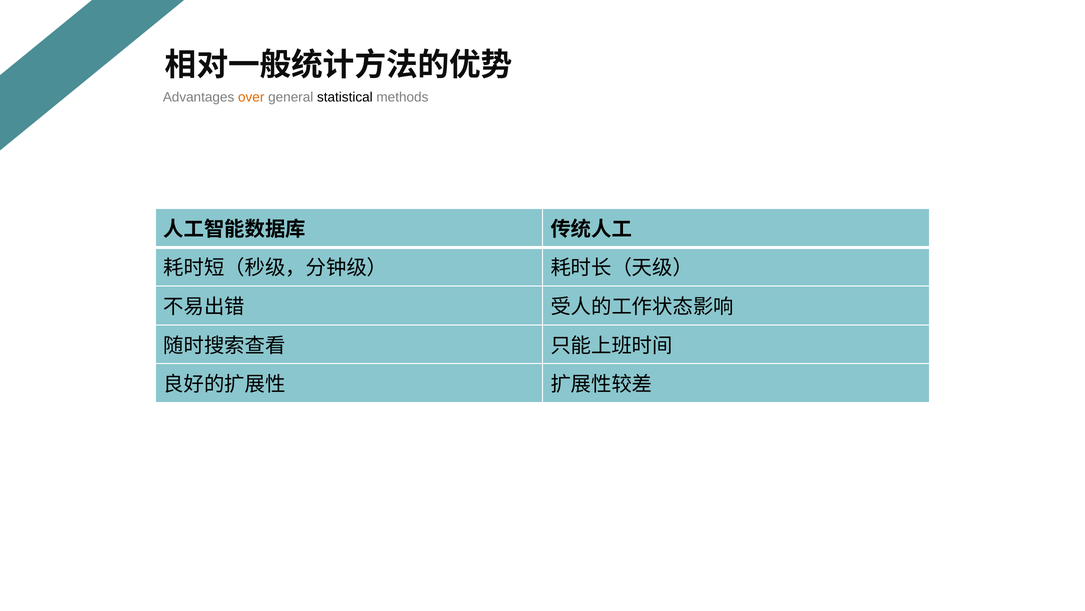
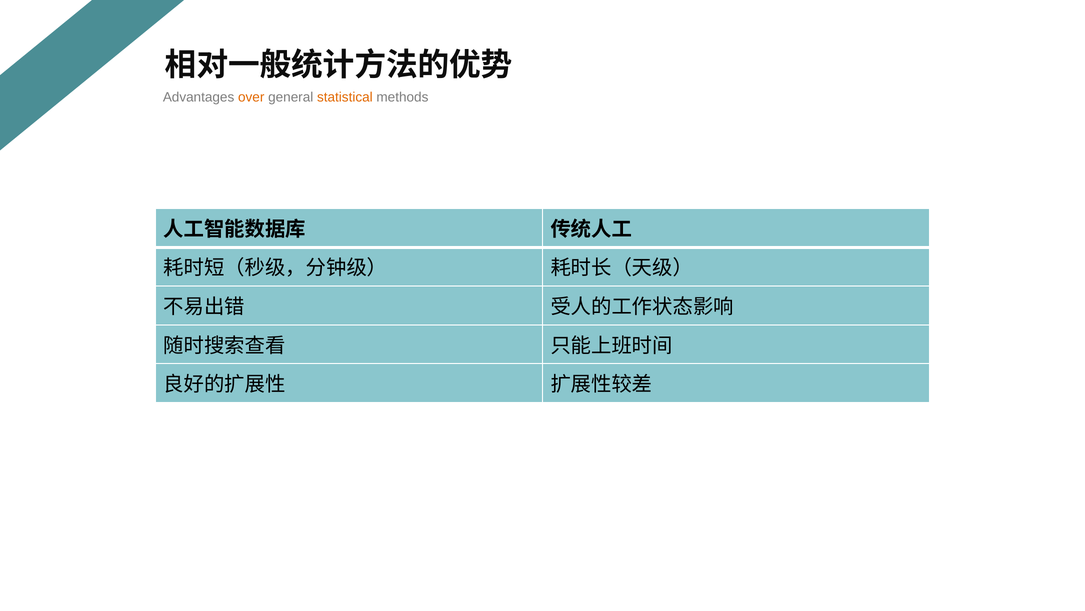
statistical colour: black -> orange
